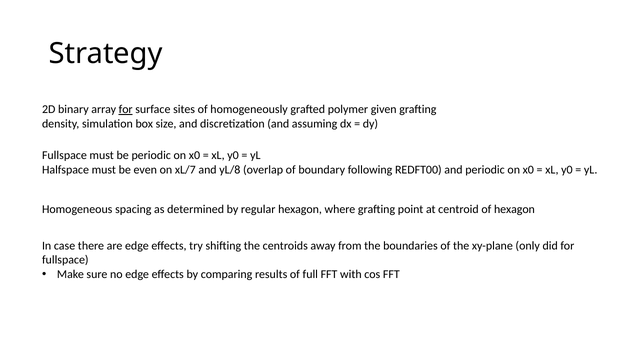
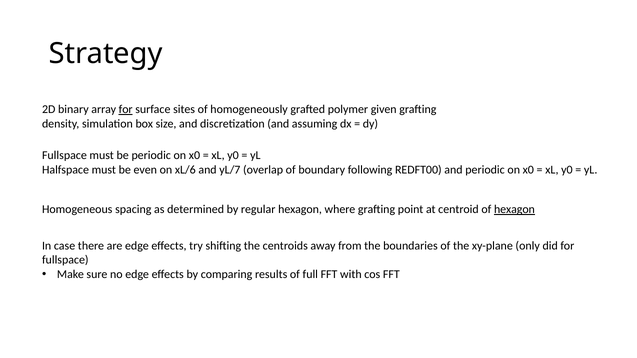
xL/7: xL/7 -> xL/6
yL/8: yL/8 -> yL/7
hexagon at (514, 210) underline: none -> present
